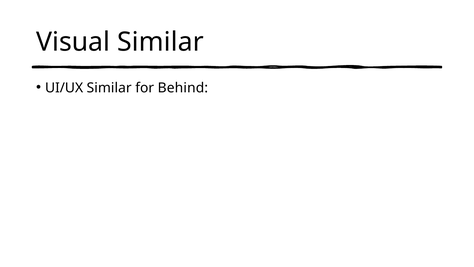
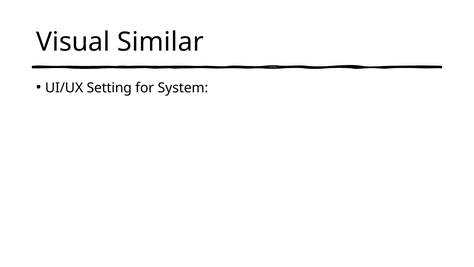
UI/UX Similar: Similar -> Setting
Behind: Behind -> System
